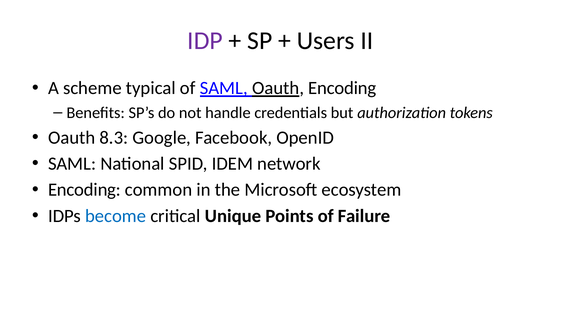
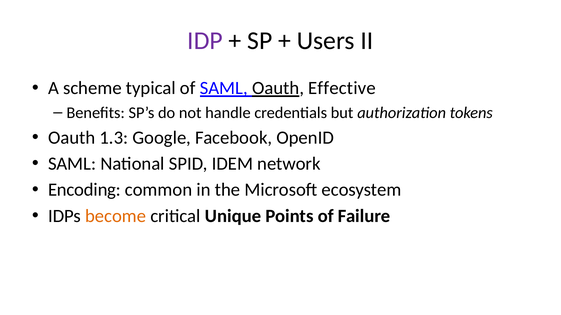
Oauth Encoding: Encoding -> Effective
8.3: 8.3 -> 1.3
become colour: blue -> orange
